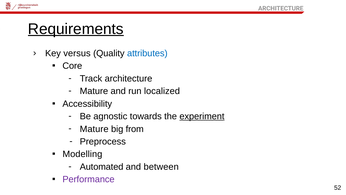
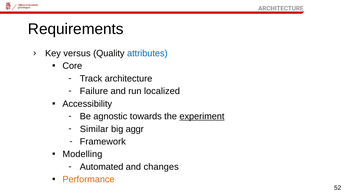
Requirements underline: present -> none
Mature at (94, 91): Mature -> Failure
Mature at (94, 129): Mature -> Similar
from: from -> aggr
Preprocess: Preprocess -> Framework
between: between -> changes
Performance colour: purple -> orange
